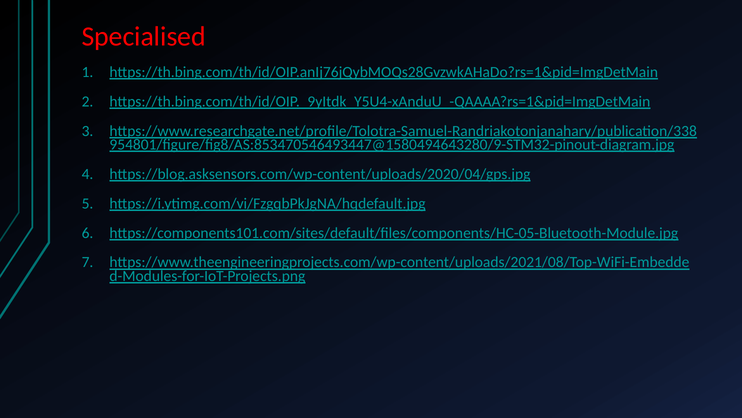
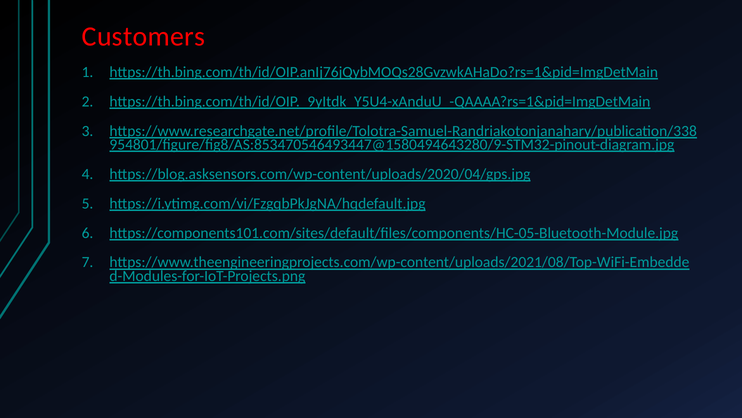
Specialised: Specialised -> Customers
